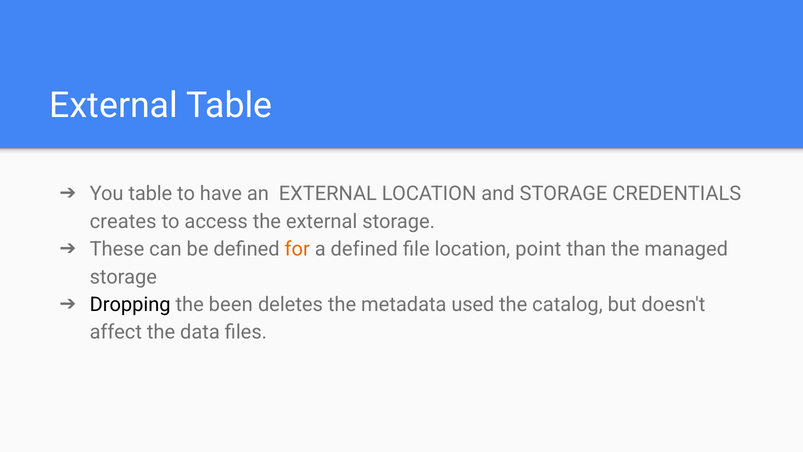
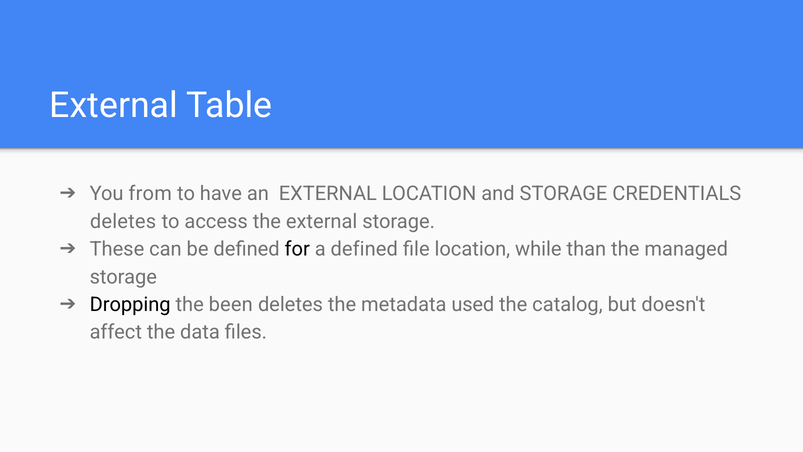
You table: table -> from
creates at (123, 221): creates -> deletes
for colour: orange -> black
point: point -> while
